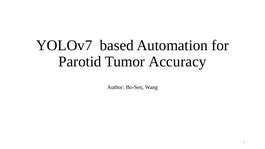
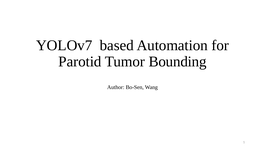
Accuracy: Accuracy -> Bounding
